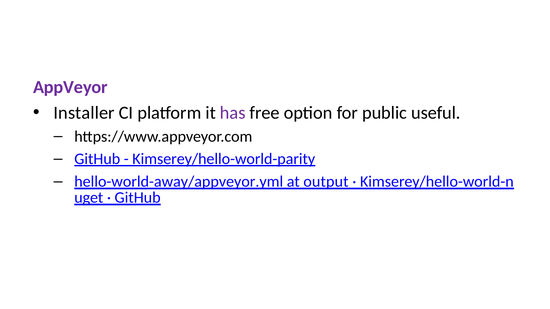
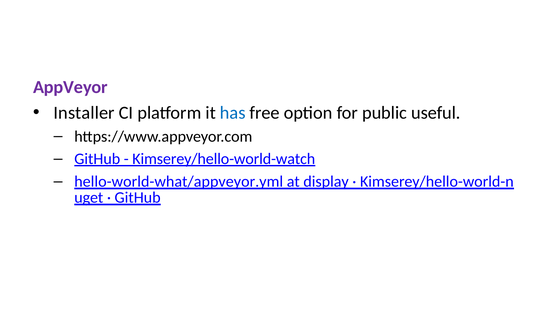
has colour: purple -> blue
Kimserey/hello-world-parity: Kimserey/hello-world-parity -> Kimserey/hello-world-watch
hello-world-away/appveyor.yml: hello-world-away/appveyor.yml -> hello-world-what/appveyor.yml
output: output -> display
